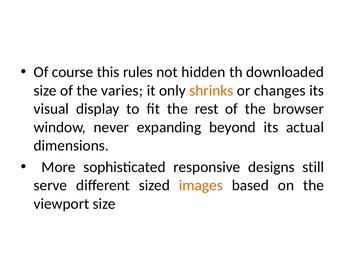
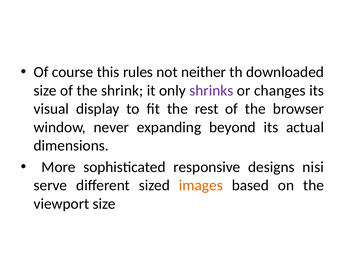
hidden: hidden -> neither
varies: varies -> shrink
shrinks colour: orange -> purple
still: still -> nisi
